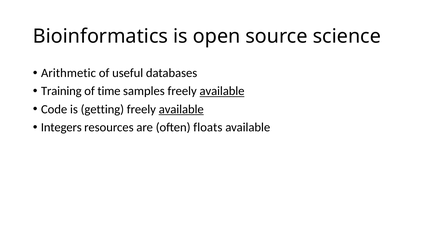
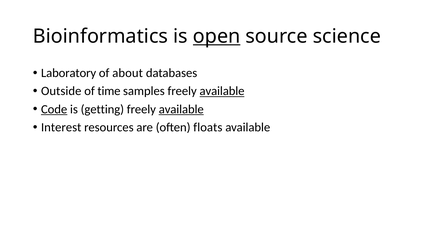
open underline: none -> present
Arithmetic: Arithmetic -> Laboratory
useful: useful -> about
Training: Training -> Outside
Code underline: none -> present
Integers: Integers -> Interest
